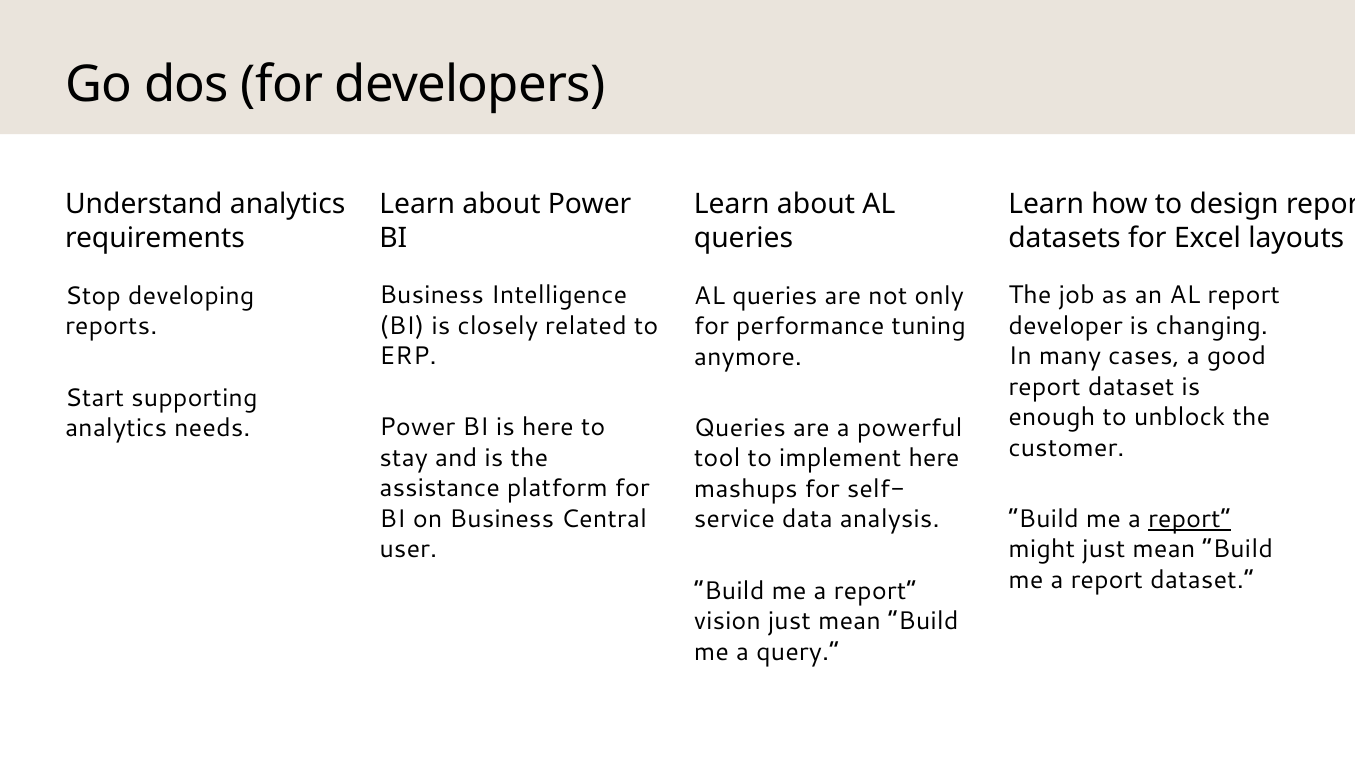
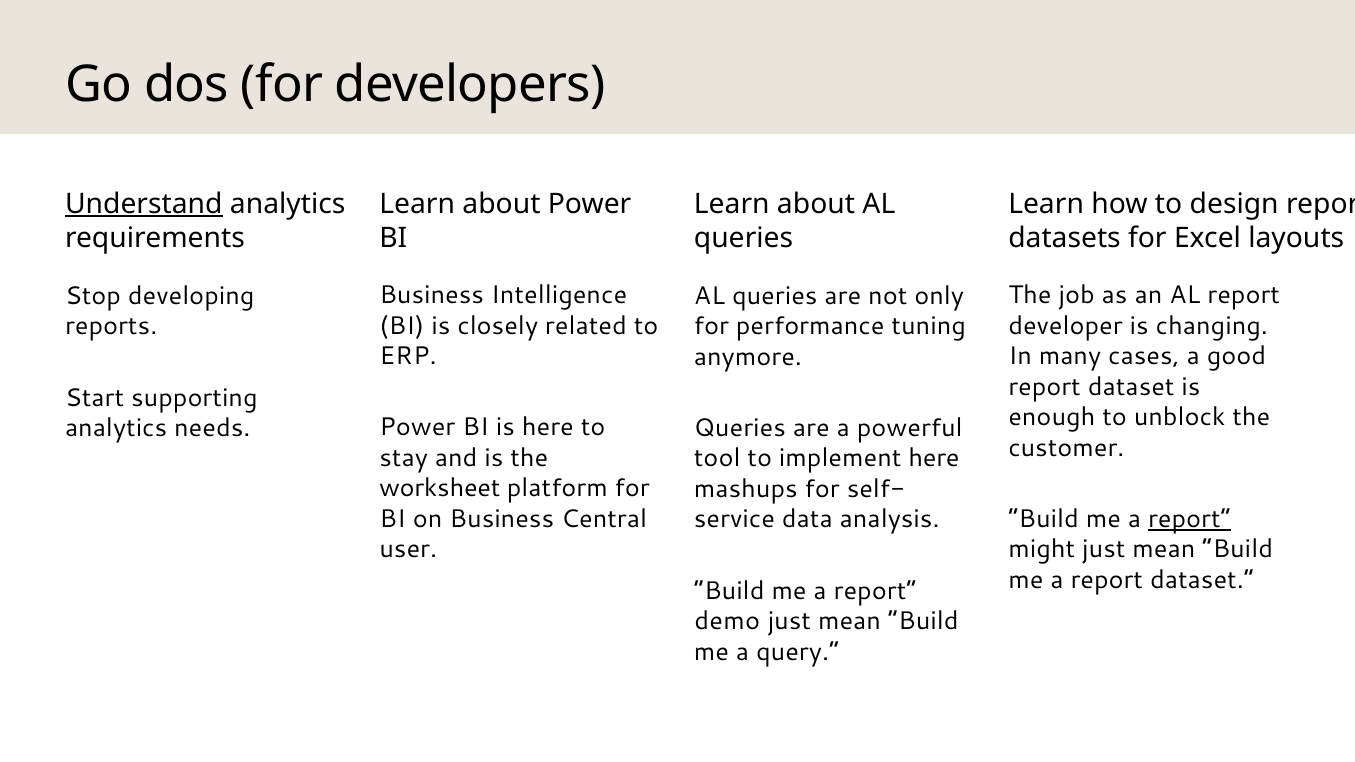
Understand underline: none -> present
assistance: assistance -> worksheet
vision: vision -> demo
